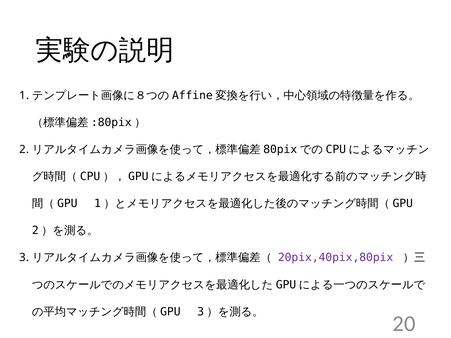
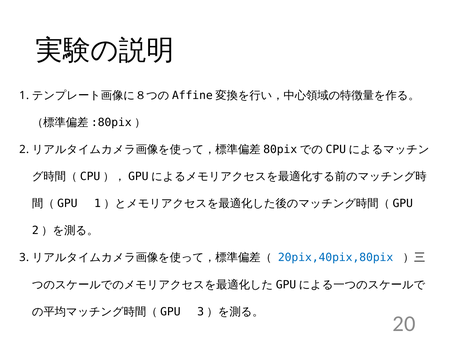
20pix,40pix,80pix colour: purple -> blue
